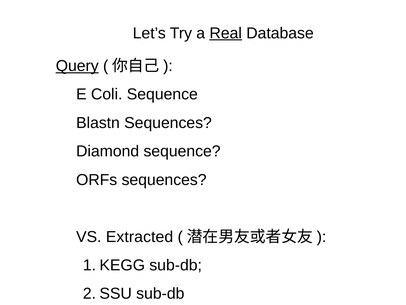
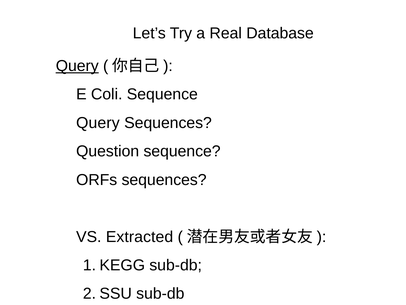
Real underline: present -> none
Blastn at (98, 123): Blastn -> Query
Diamond: Diamond -> Question
